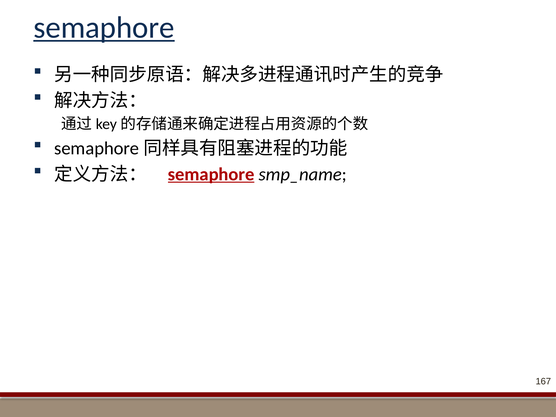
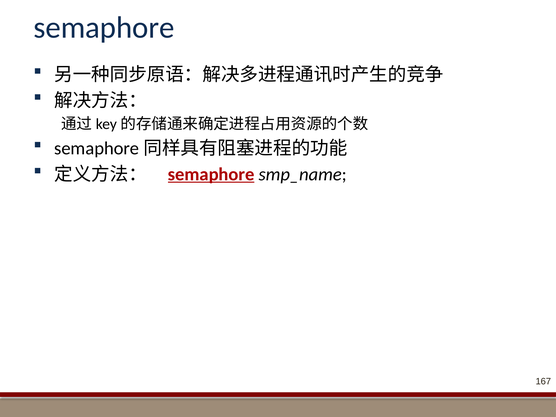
semaphore at (104, 28) underline: present -> none
